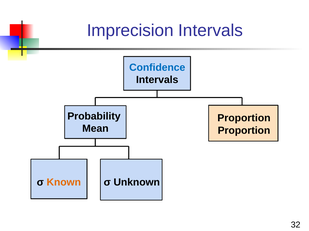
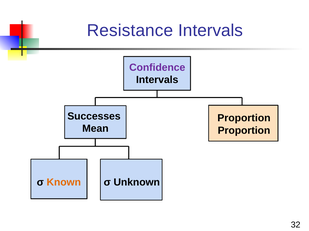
Imprecision: Imprecision -> Resistance
Confidence colour: blue -> purple
Probability: Probability -> Successes
